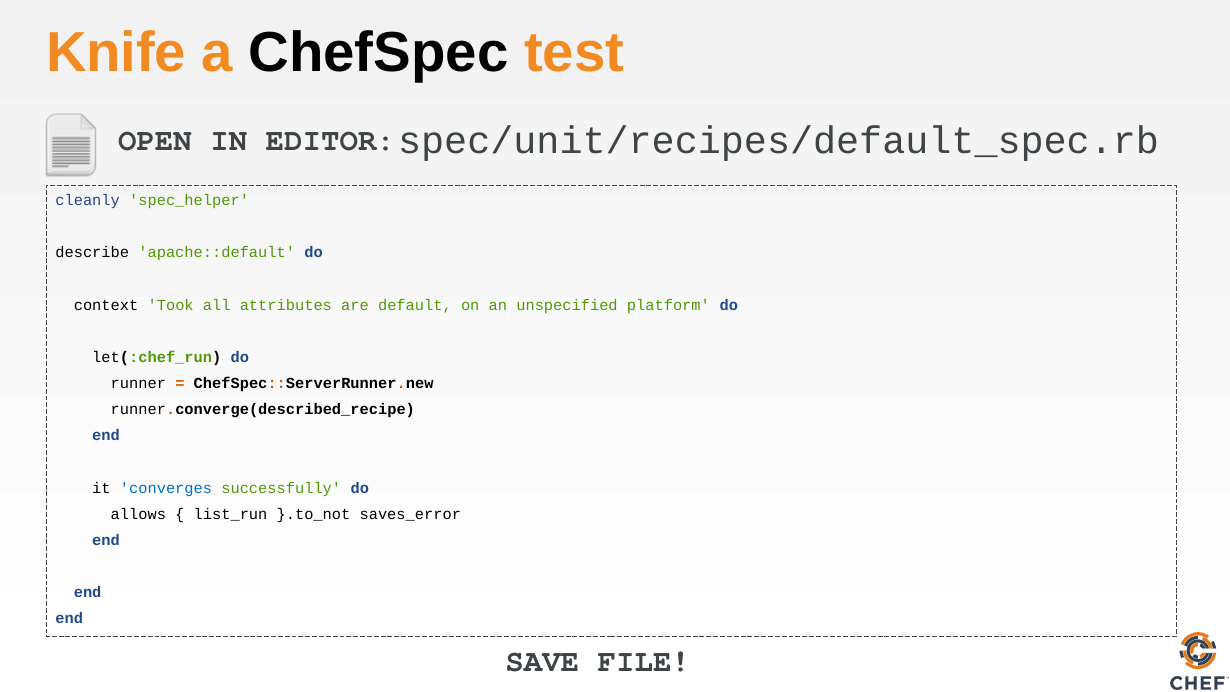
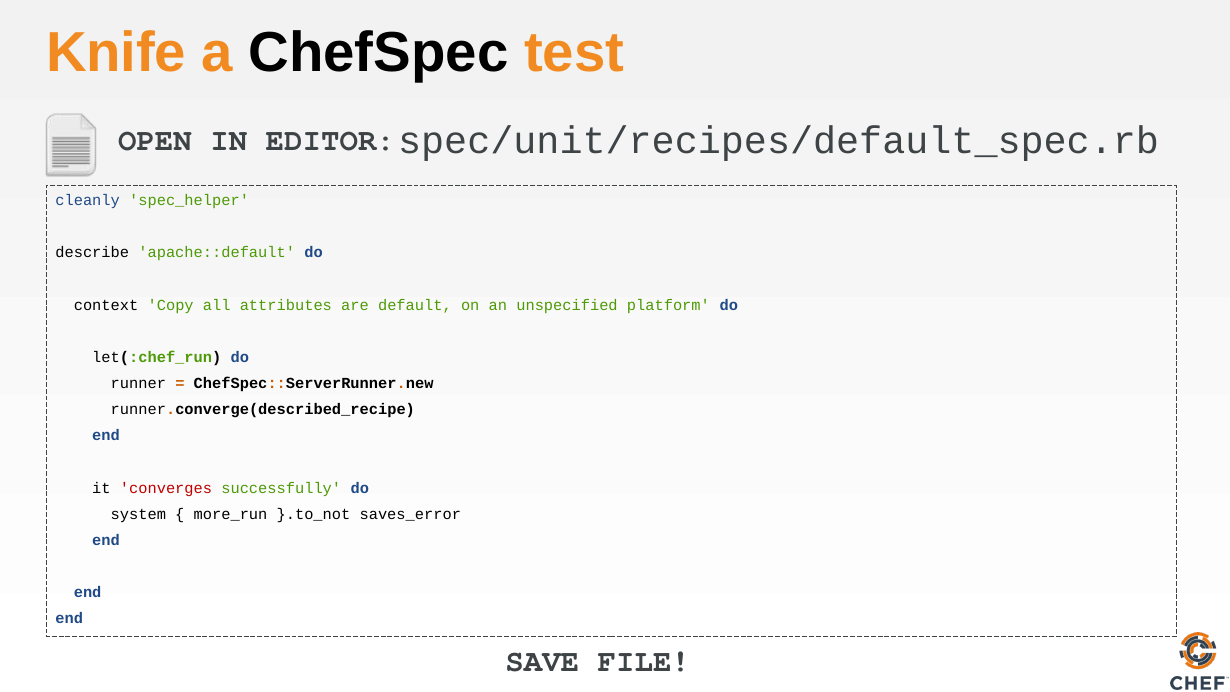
Took: Took -> Copy
converges colour: blue -> red
allows: allows -> system
list_run: list_run -> more_run
